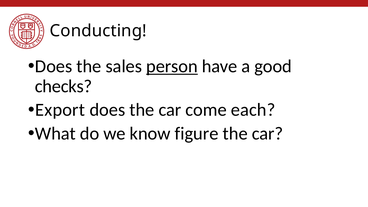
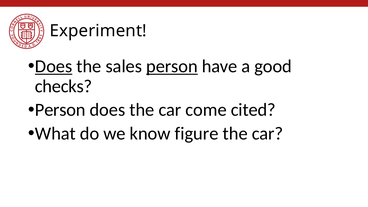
Conducting: Conducting -> Experiment
Does at (54, 66) underline: none -> present
Export at (60, 110): Export -> Person
each: each -> cited
